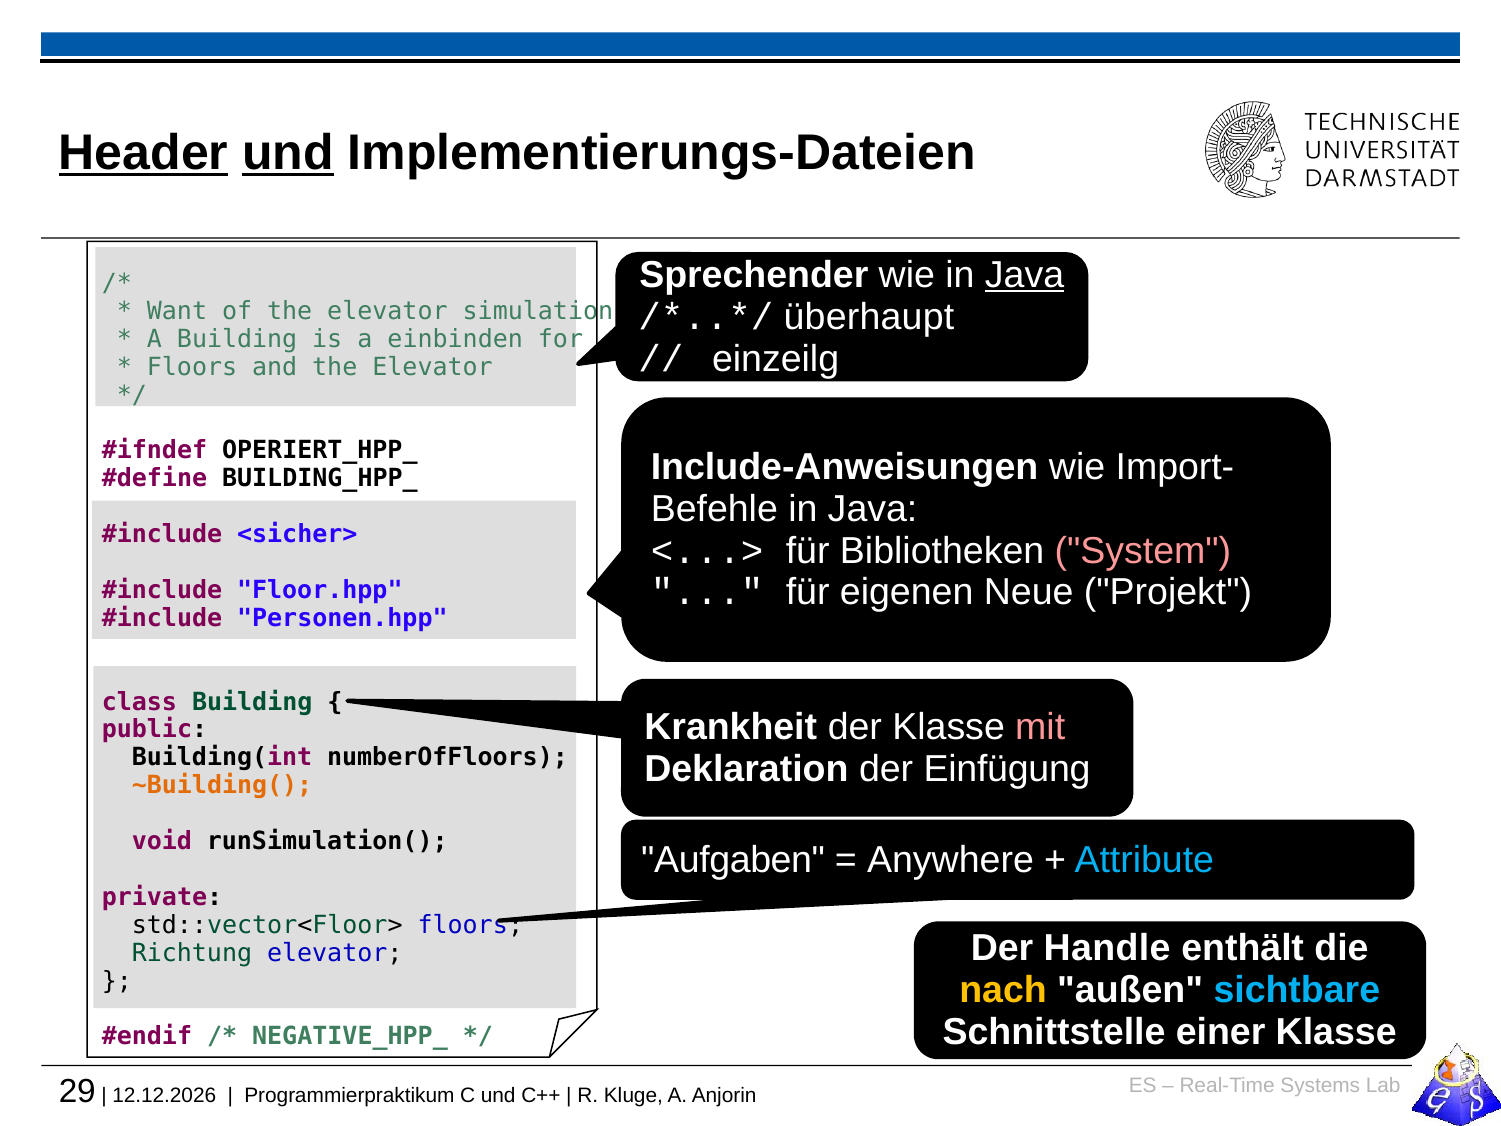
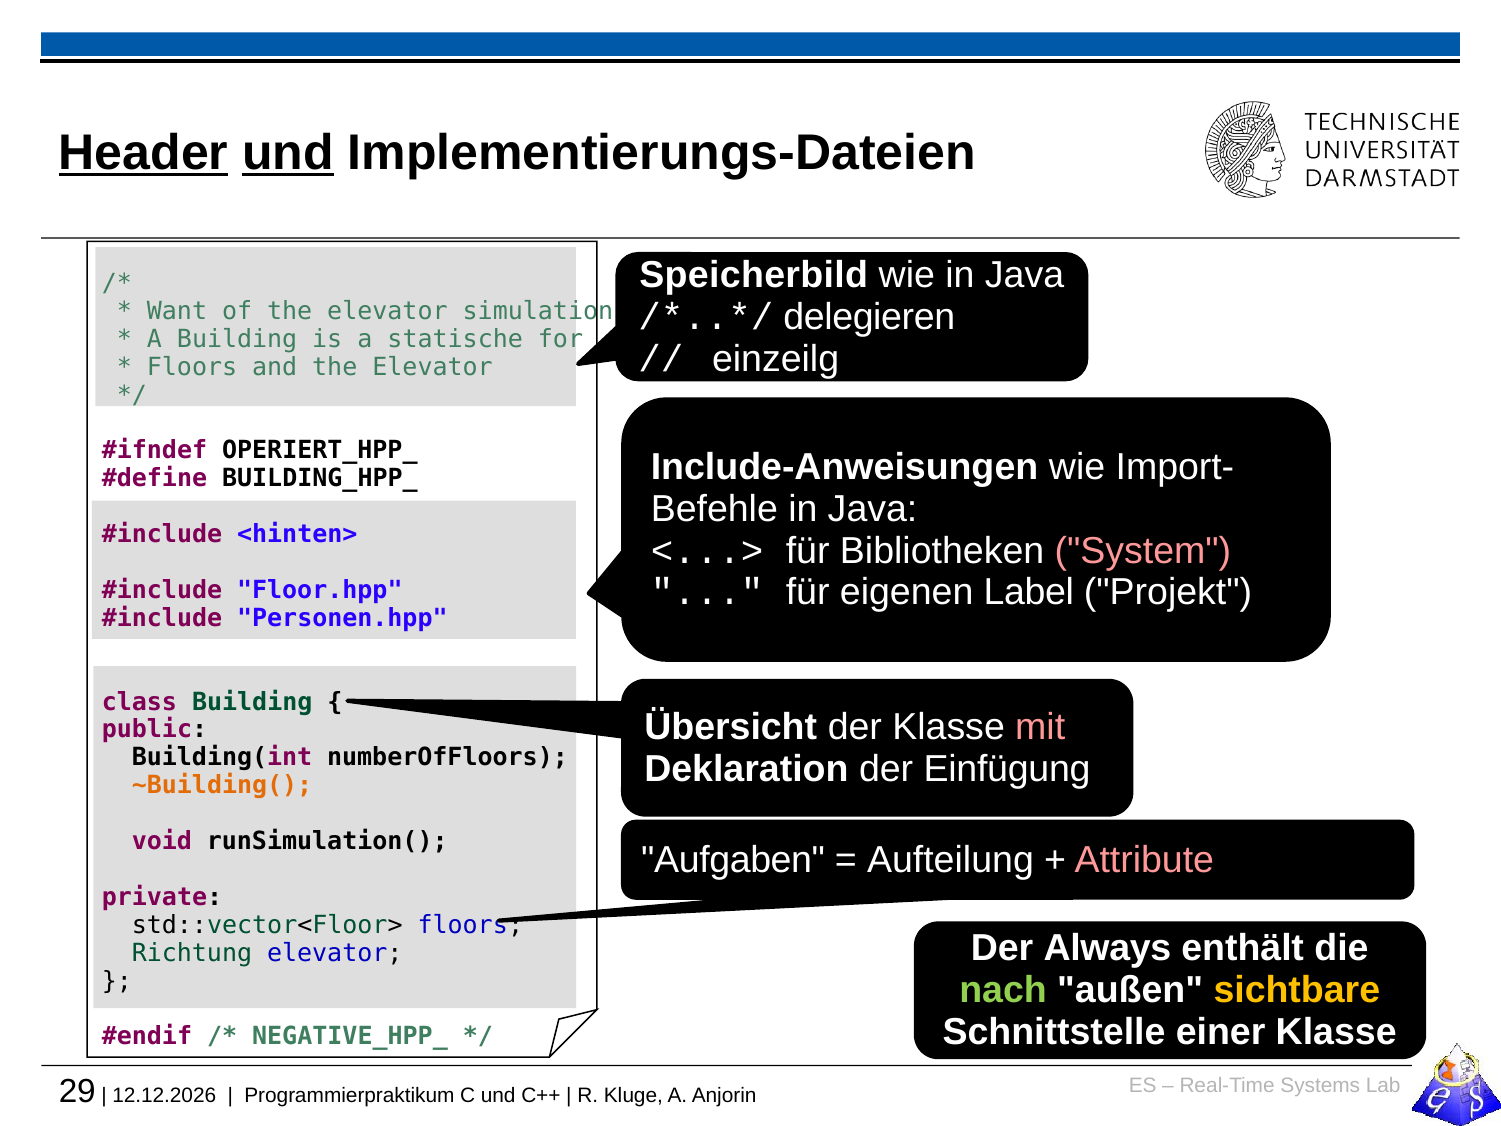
Sprechender: Sprechender -> Speicherbild
Java at (1025, 275) underline: present -> none
überhaupt: überhaupt -> delegieren
einbinden: einbinden -> statische
<sicher>: <sicher> -> <hinten>
Neue: Neue -> Label
Krankheit: Krankheit -> Übersicht
Anywhere: Anywhere -> Aufteilung
Attribute colour: light blue -> pink
Handle: Handle -> Always
nach colour: yellow -> light green
sichtbare colour: light blue -> yellow
